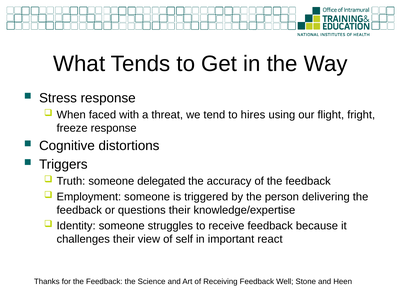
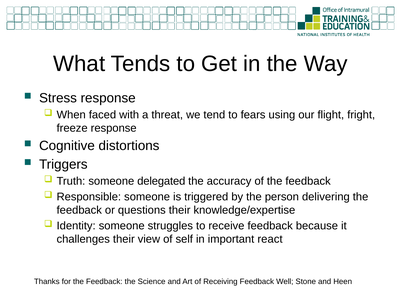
hires: hires -> fears
Employment: Employment -> Responsible
